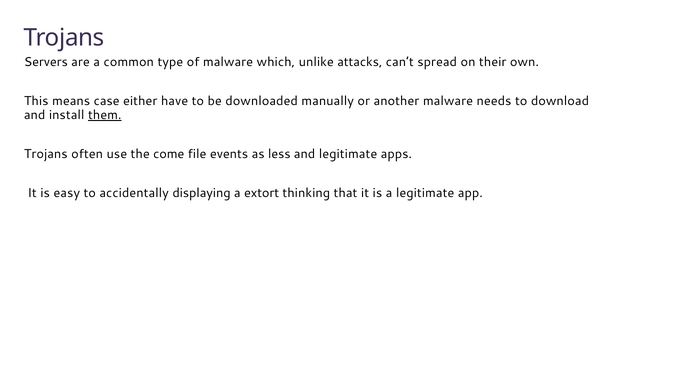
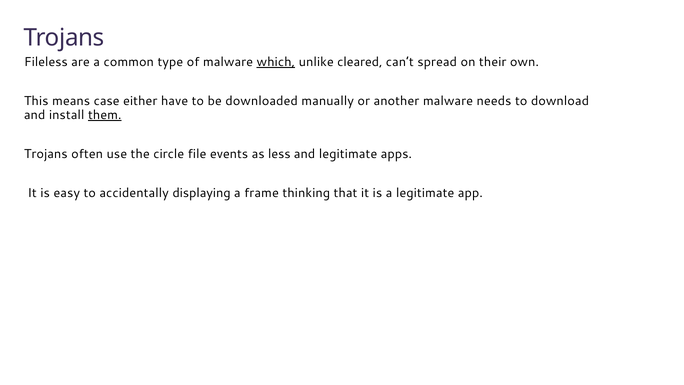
Servers: Servers -> Fileless
which underline: none -> present
attacks: attacks -> cleared
come: come -> circle
extort: extort -> frame
